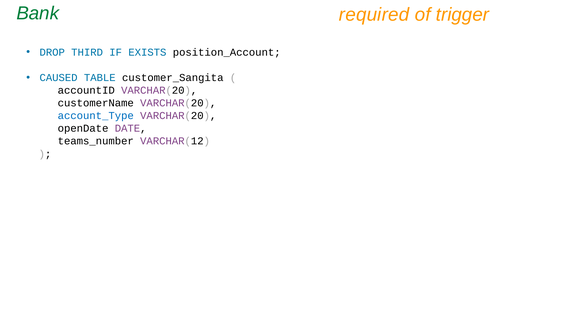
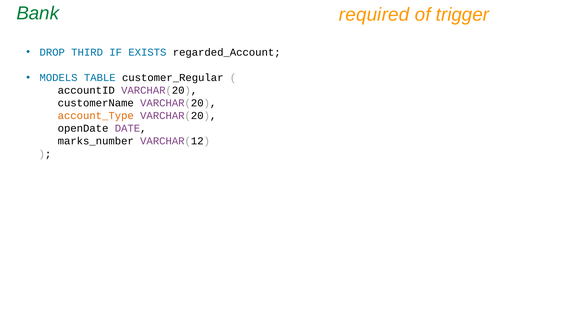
position_Account: position_Account -> regarded_Account
CAUSED: CAUSED -> MODELS
customer_Sangita: customer_Sangita -> customer_Regular
account_Type colour: blue -> orange
teams_number: teams_number -> marks_number
